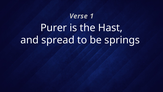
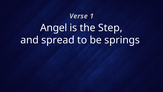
Purer: Purer -> Angel
Hast: Hast -> Step
